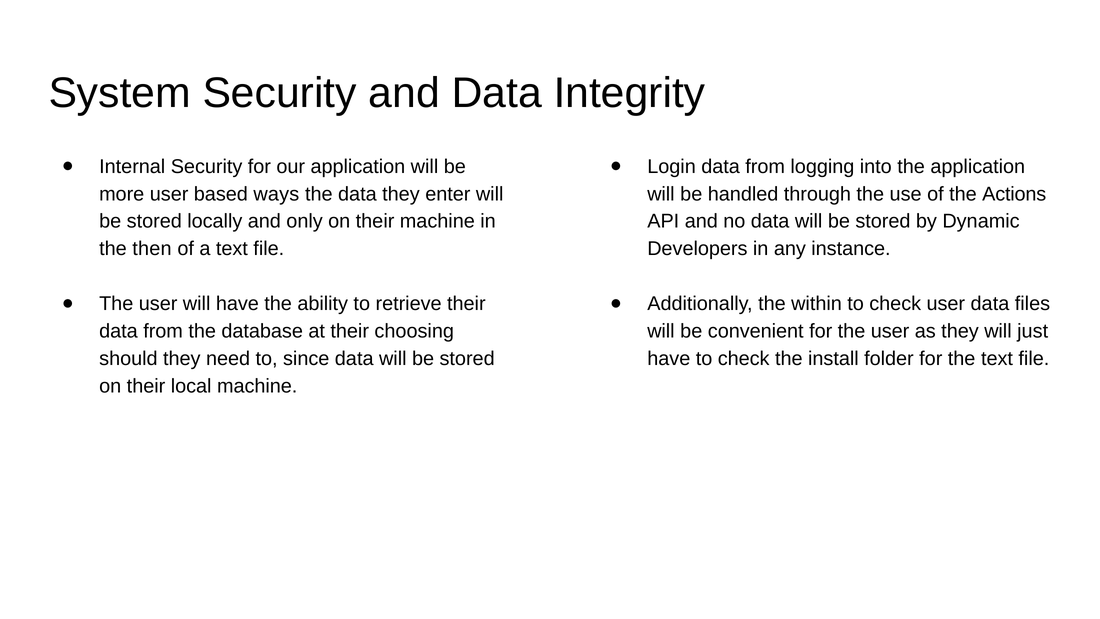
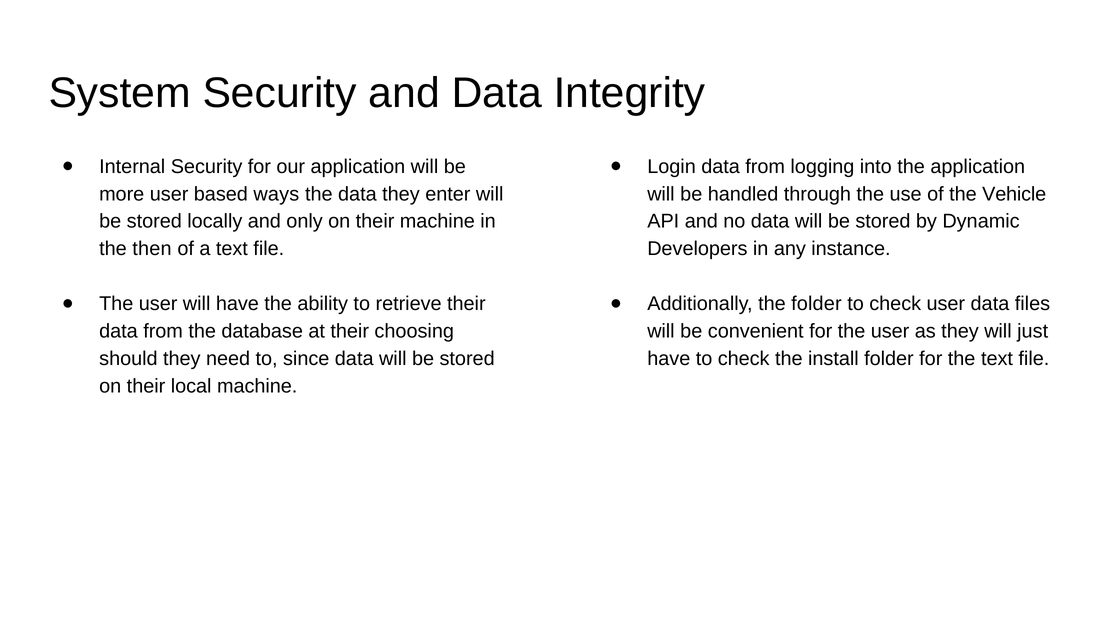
Actions: Actions -> Vehicle
the within: within -> folder
